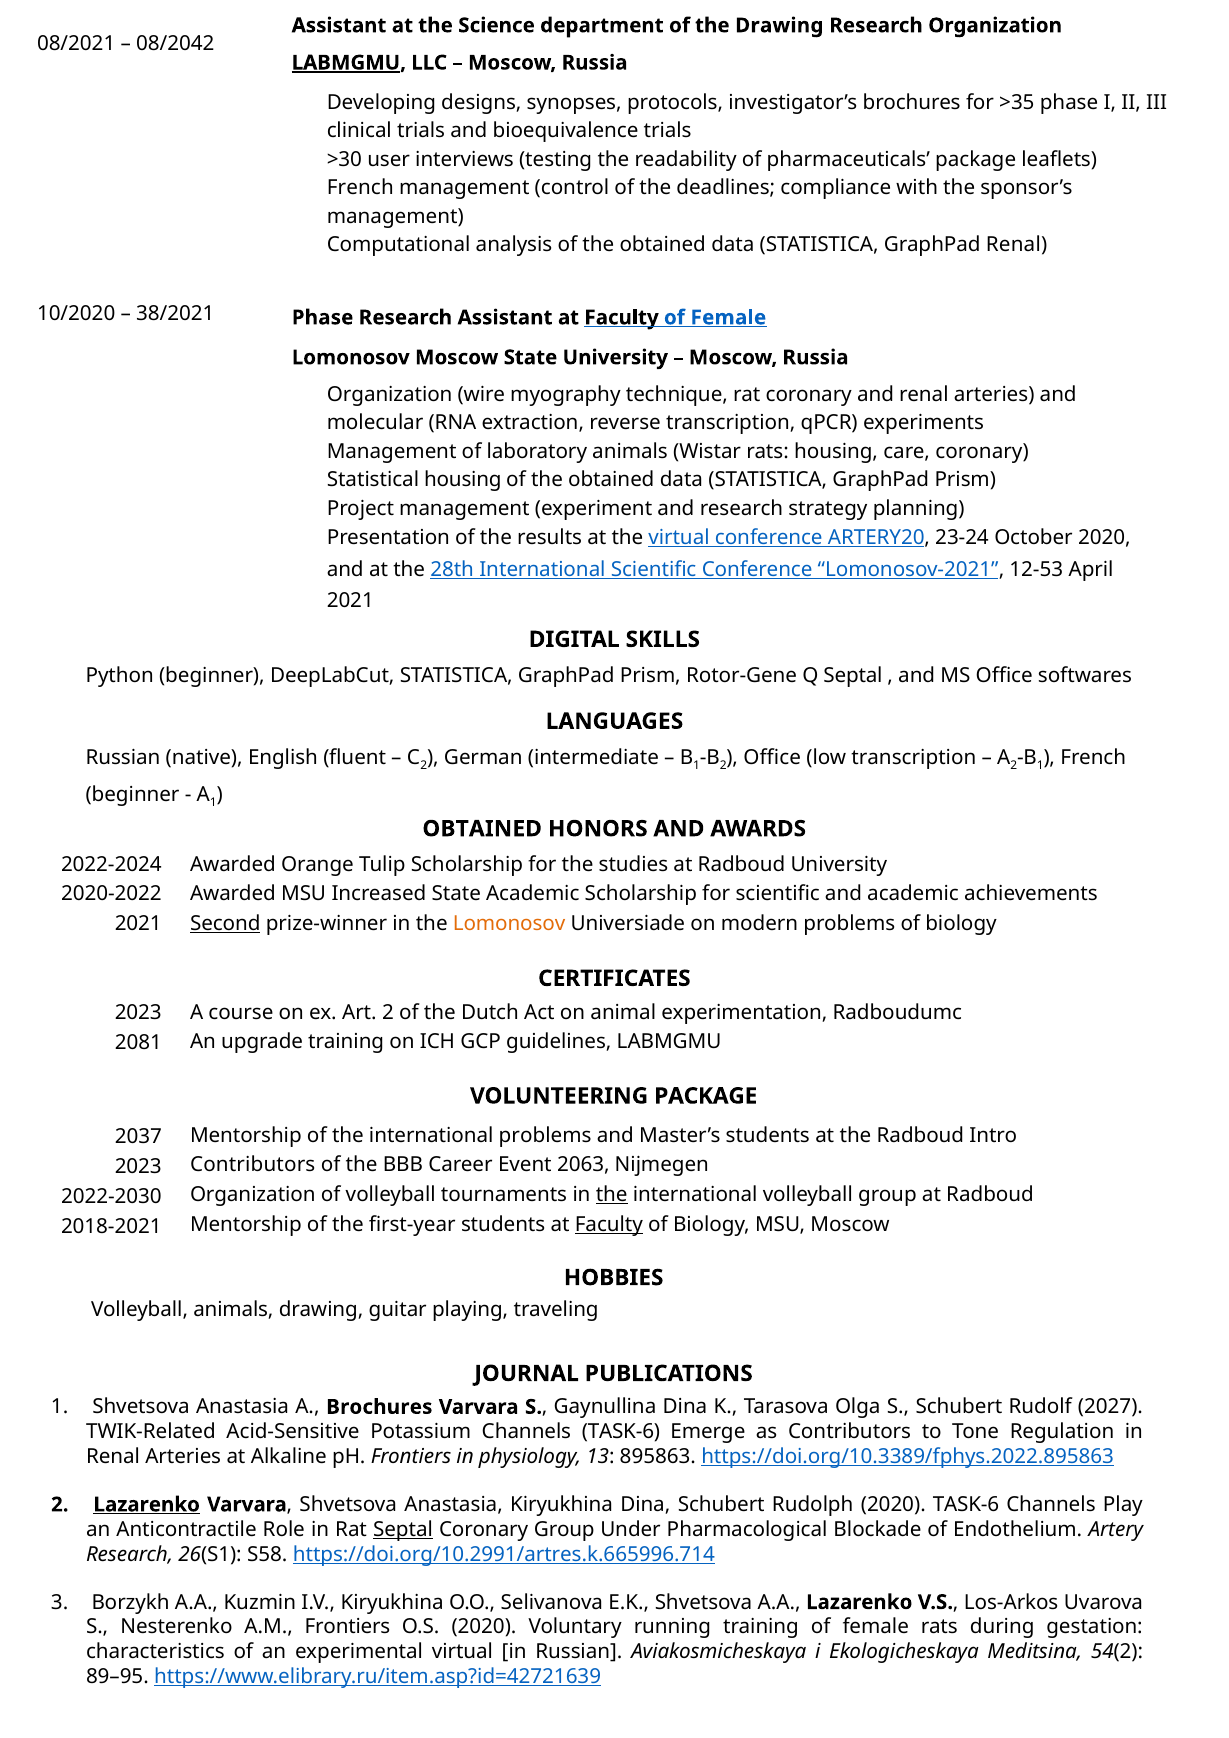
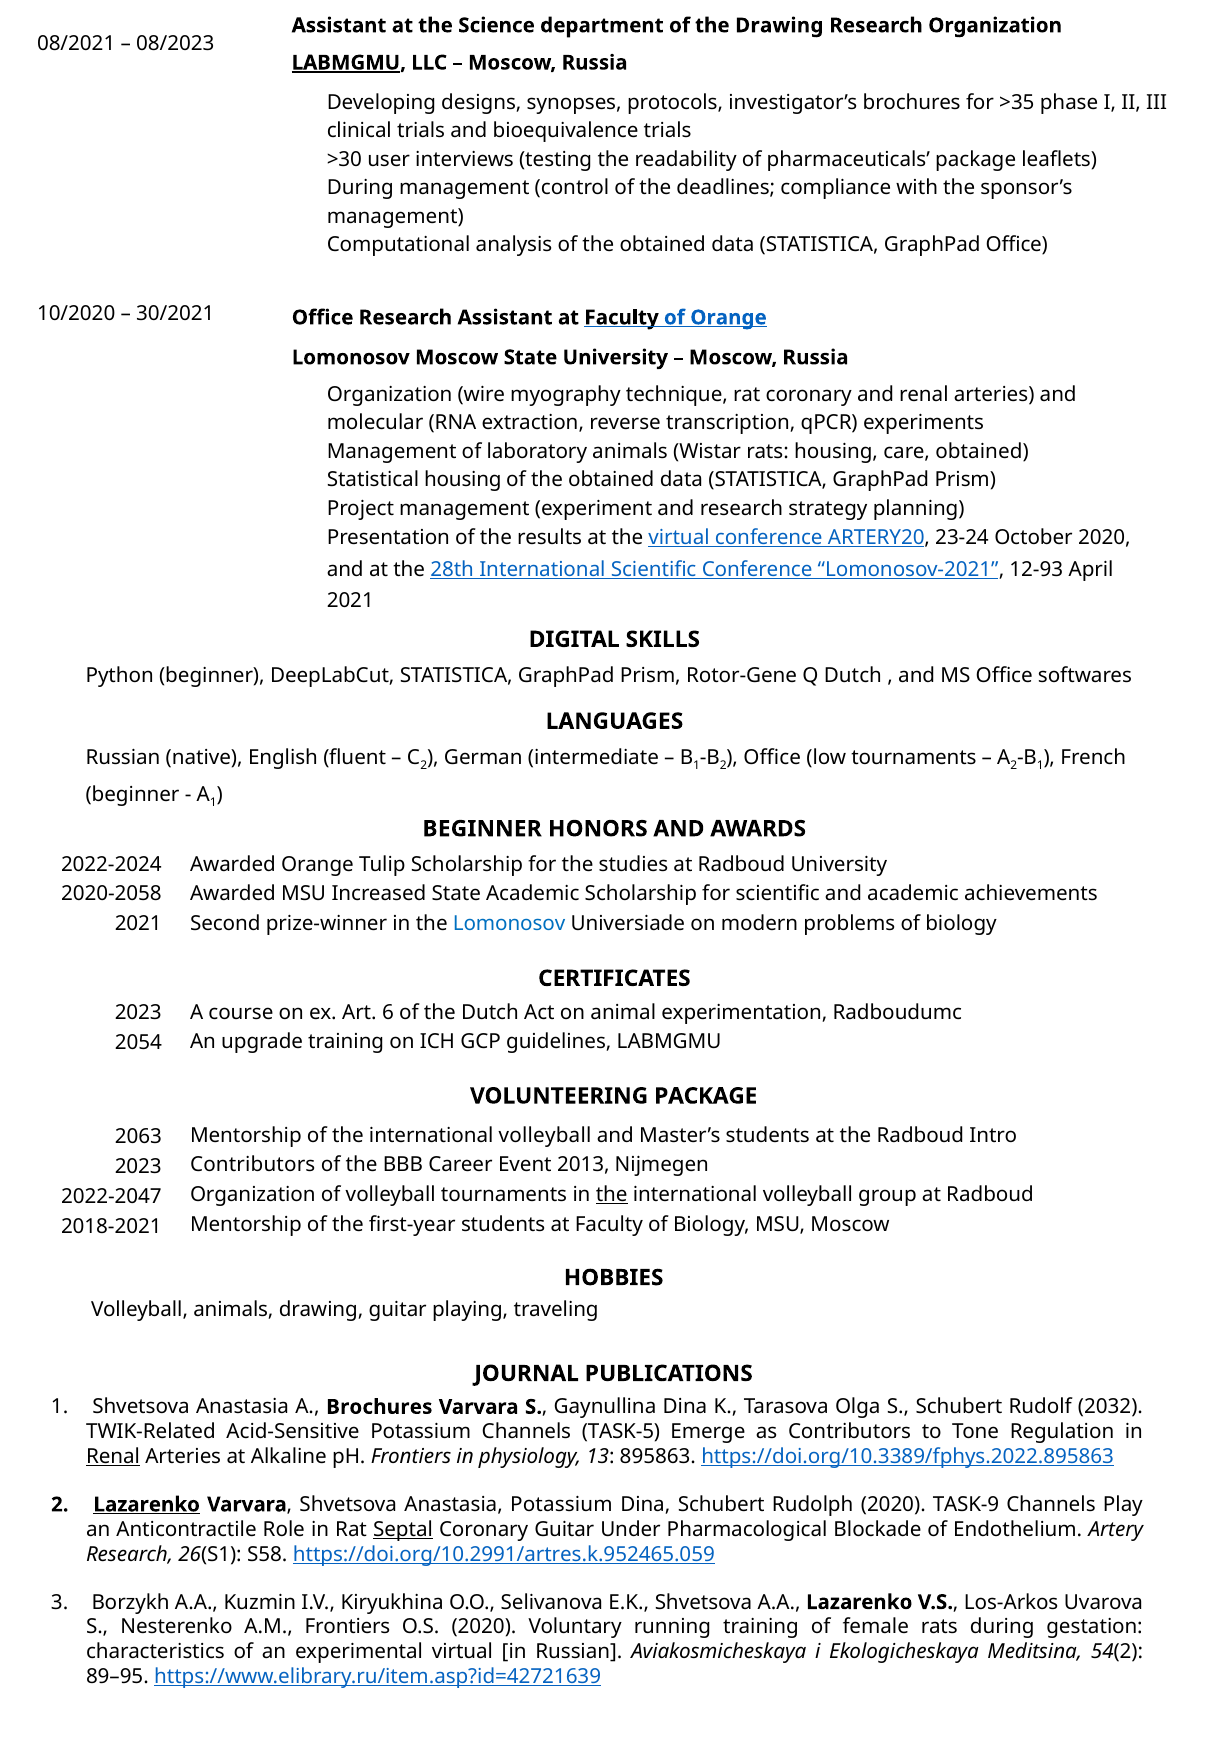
08/2042: 08/2042 -> 08/2023
French at (360, 188): French -> During
GraphPad Renal: Renal -> Office
38/2021: 38/2021 -> 30/2021
Phase at (323, 318): Phase -> Office
Female at (728, 318): Female -> Orange
care coronary: coronary -> obtained
12-53: 12-53 -> 12-93
Q Septal: Septal -> Dutch
low transcription: transcription -> tournaments
OBTAINED at (482, 829): OBTAINED -> BEGINNER
2020-2022: 2020-2022 -> 2020-2058
Second underline: present -> none
Lomonosov at (509, 924) colour: orange -> blue
Art 2: 2 -> 6
2081: 2081 -> 2054
of the international problems: problems -> volleyball
2037: 2037 -> 2063
2063: 2063 -> 2013
2022-2030: 2022-2030 -> 2022-2047
Faculty at (609, 1225) underline: present -> none
2027: 2027 -> 2032
Channels TASK-6: TASK-6 -> TASK-5
Renal at (113, 1457) underline: none -> present
Anastasia Kiryukhina: Kiryukhina -> Potassium
2020 TASK-6: TASK-6 -> TASK-9
Coronary Group: Group -> Guitar
https://doi.org/10.2991/artres.k.665996.714: https://doi.org/10.2991/artres.k.665996.714 -> https://doi.org/10.2991/artres.k.952465.059
